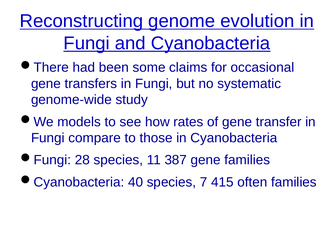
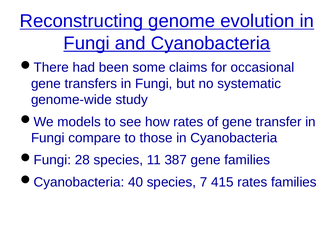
415 often: often -> rates
